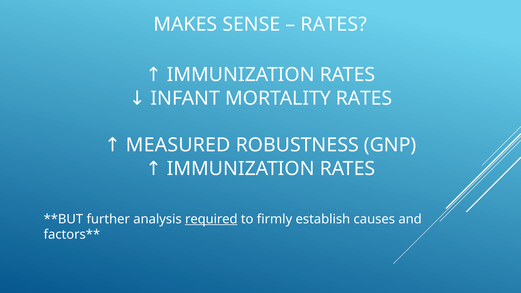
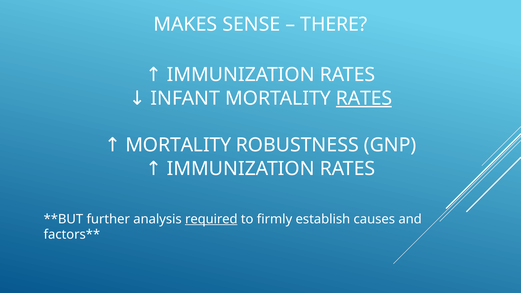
RATES at (334, 24): RATES -> THERE
RATES at (364, 98) underline: none -> present
MEASURED at (178, 145): MEASURED -> MORTALITY
